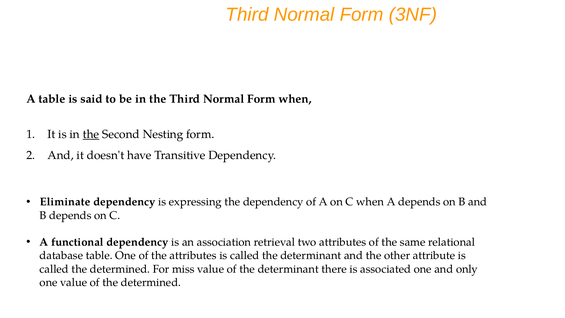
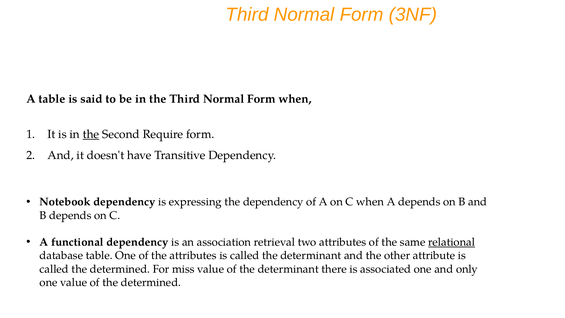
Nesting: Nesting -> Require
Eliminate: Eliminate -> Notebook
relational underline: none -> present
